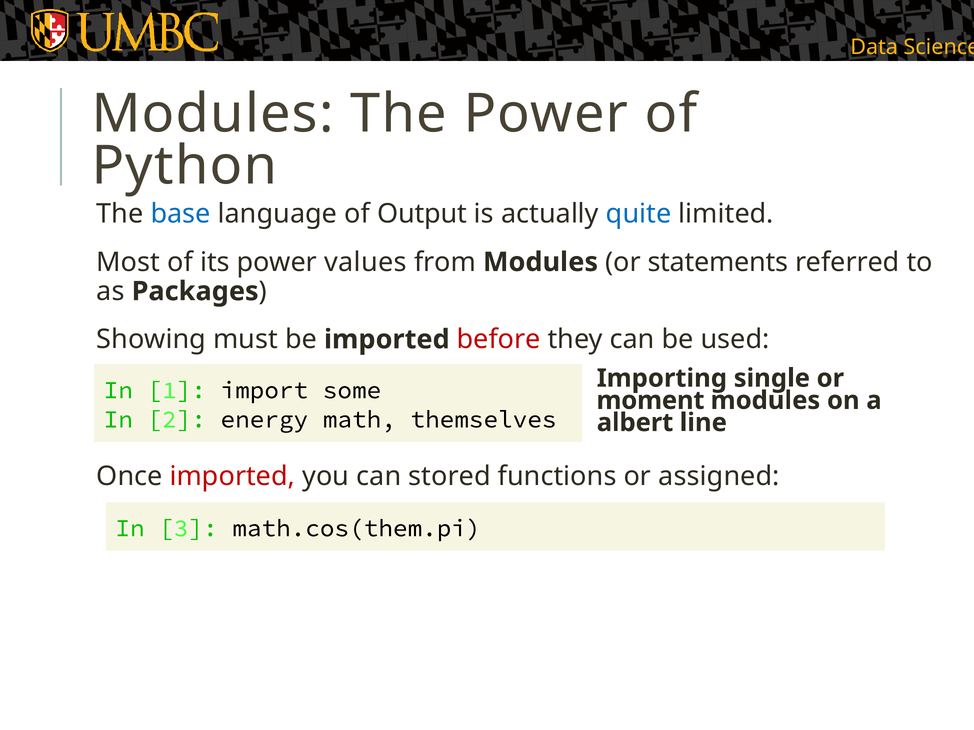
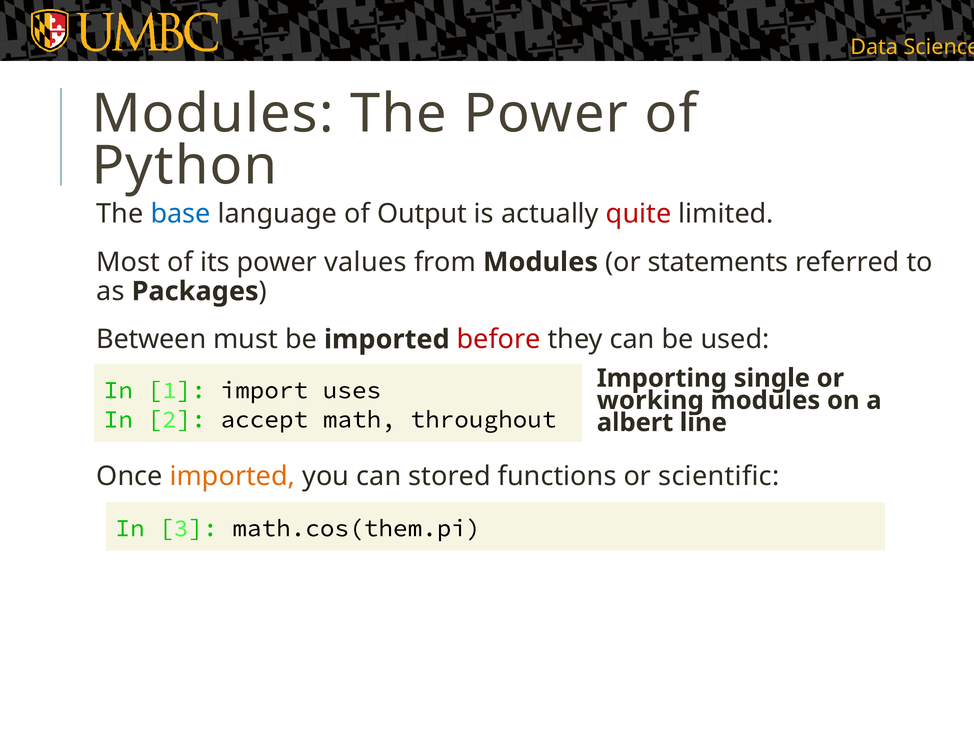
quite colour: blue -> red
Showing: Showing -> Between
some: some -> uses
moment: moment -> working
energy: energy -> accept
themselves: themselves -> throughout
imported at (232, 476) colour: red -> orange
assigned: assigned -> scientific
